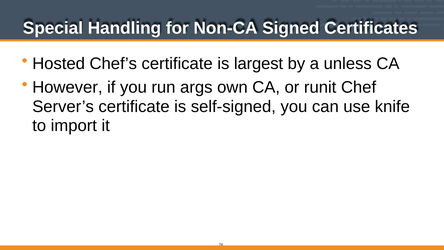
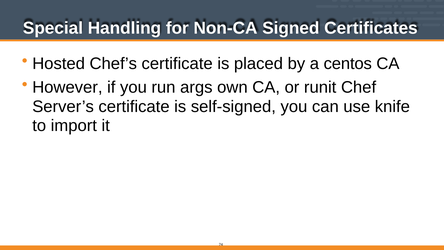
largest: largest -> placed
unless: unless -> centos
